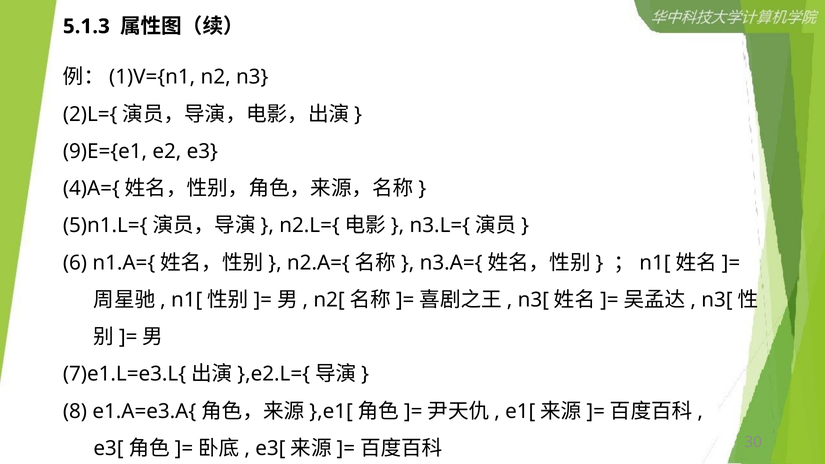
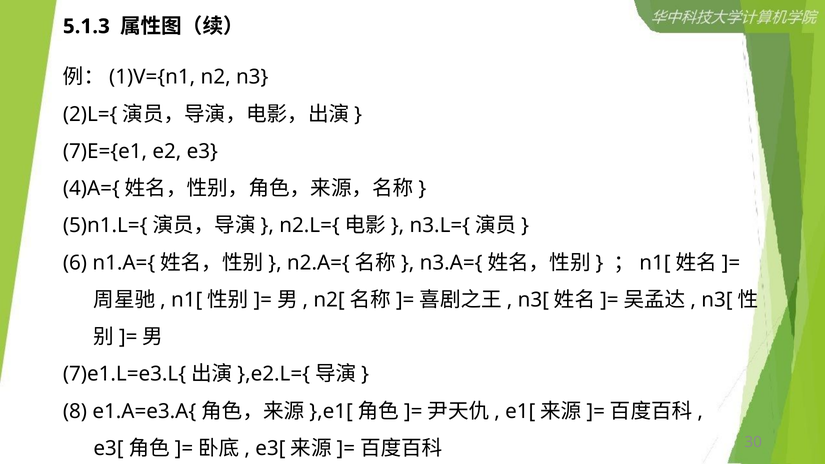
9)E={e1: 9)E={e1 -> 7)E={e1
